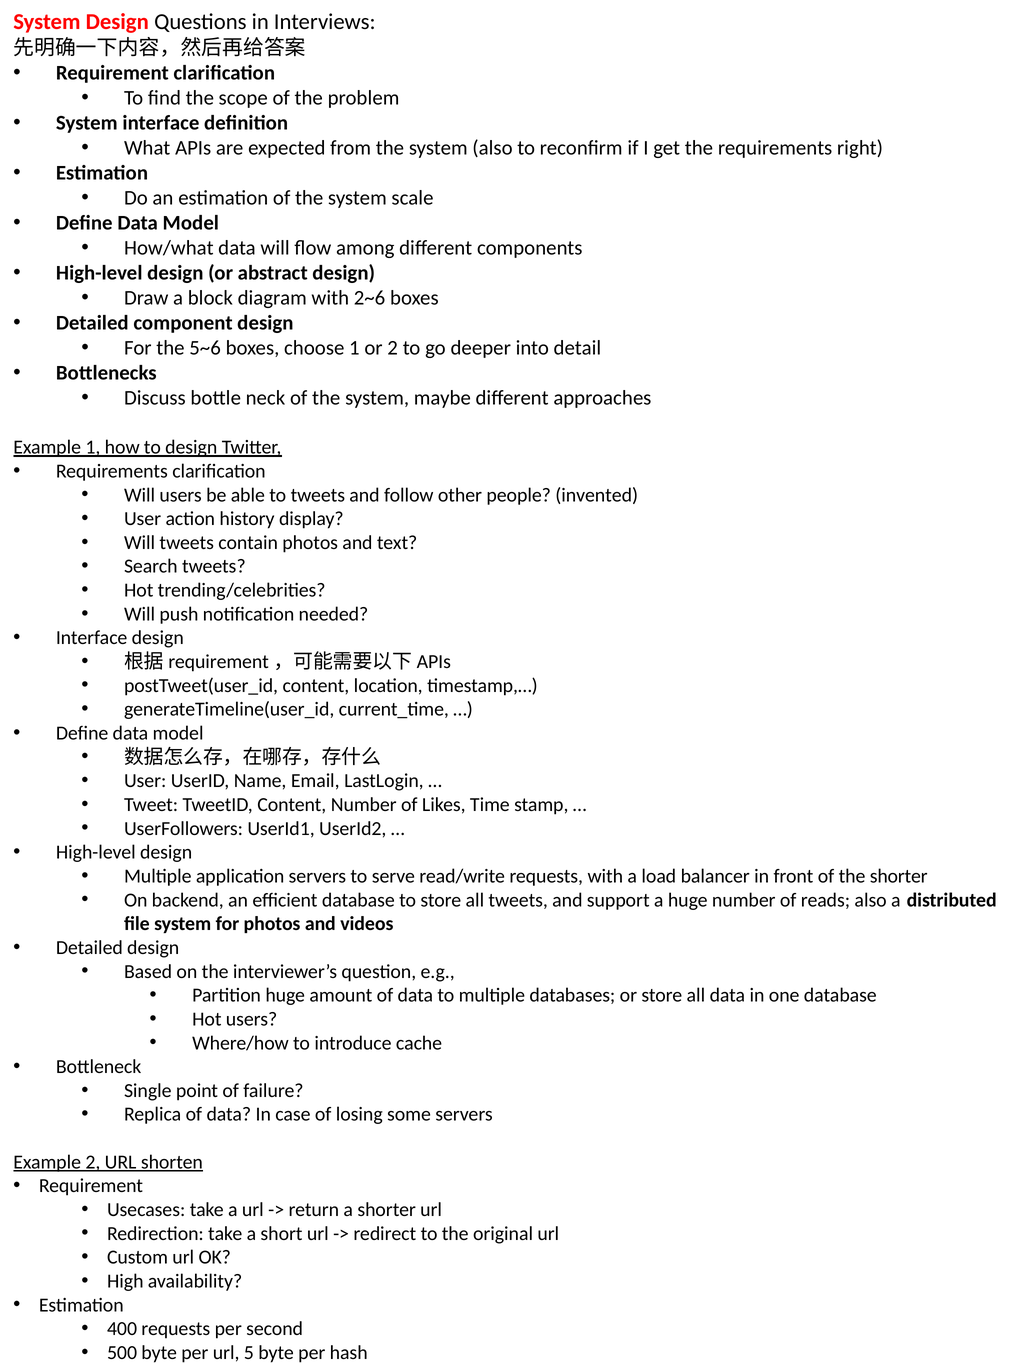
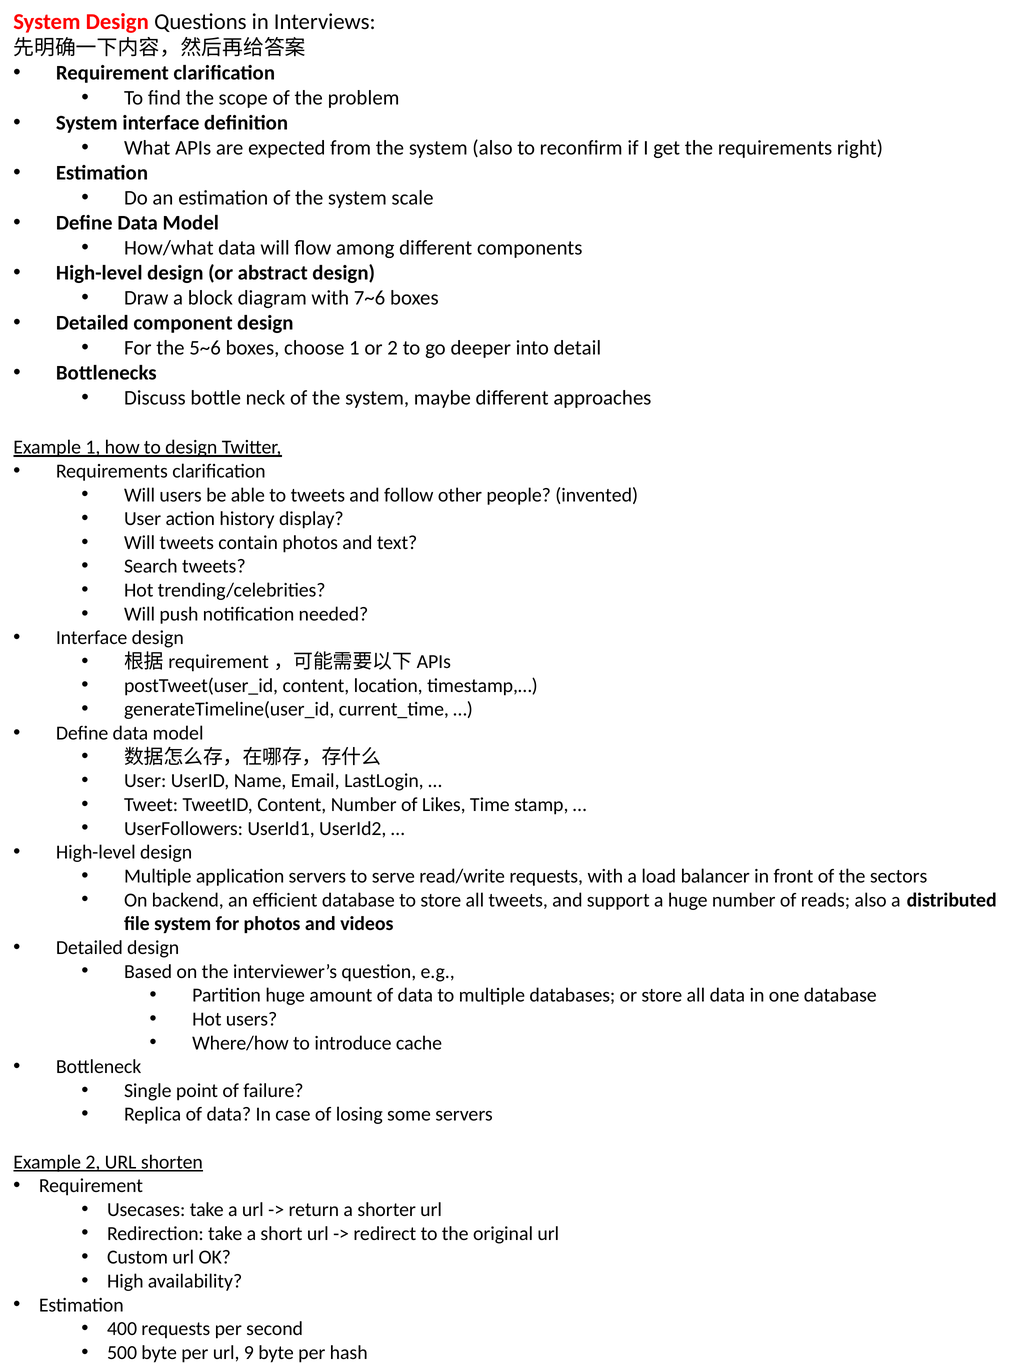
2~6: 2~6 -> 7~6
the shorter: shorter -> sectors
5: 5 -> 9
